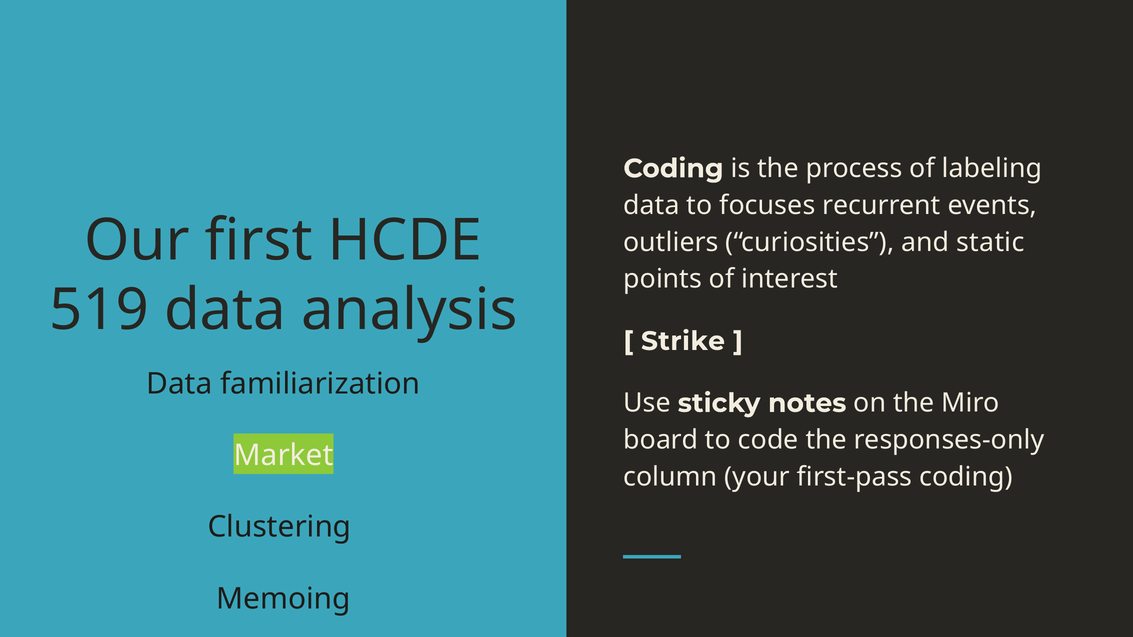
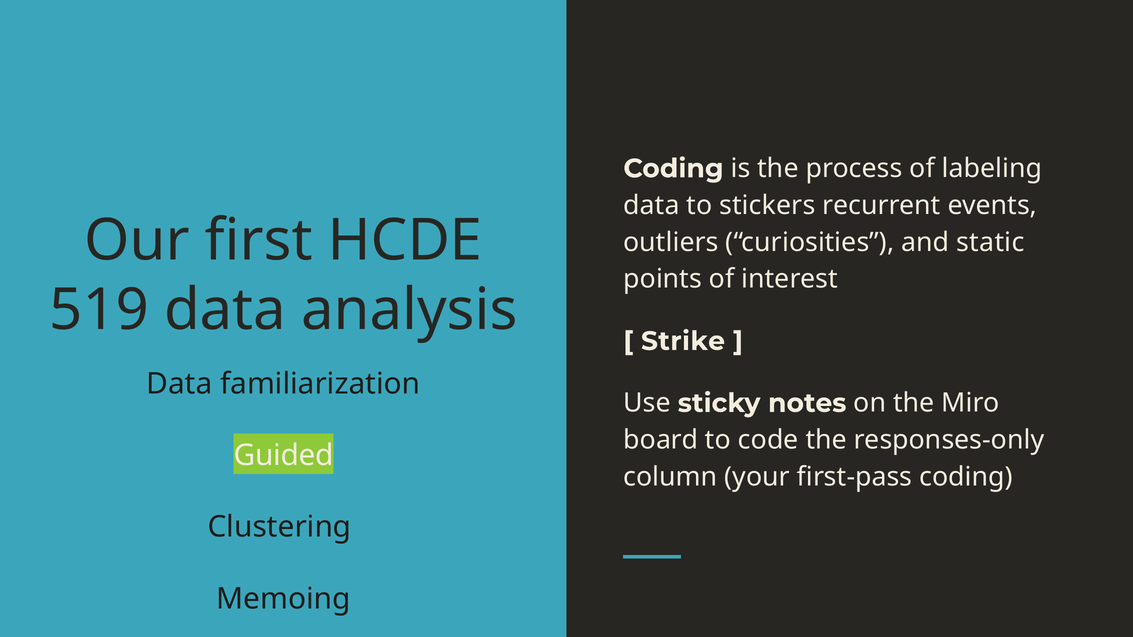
focuses: focuses -> stickers
Market: Market -> Guided
